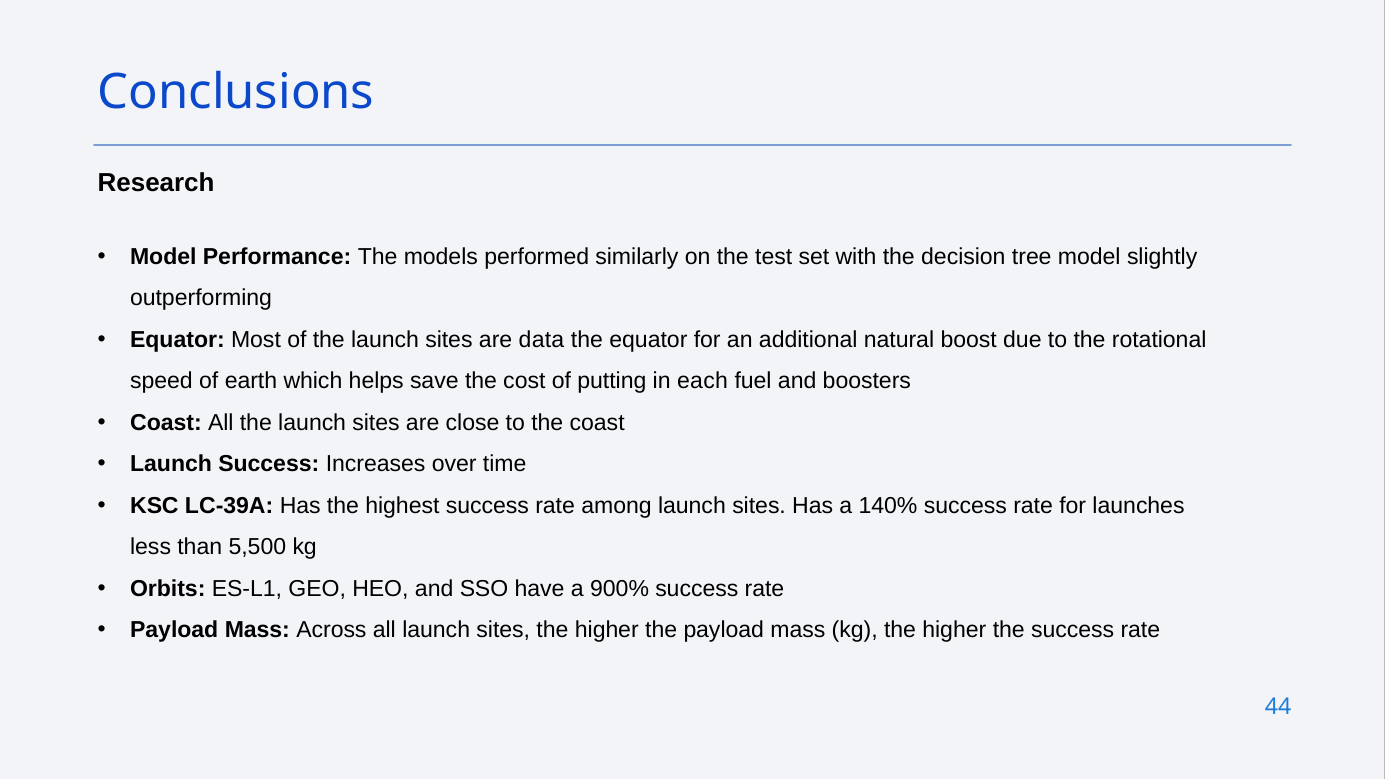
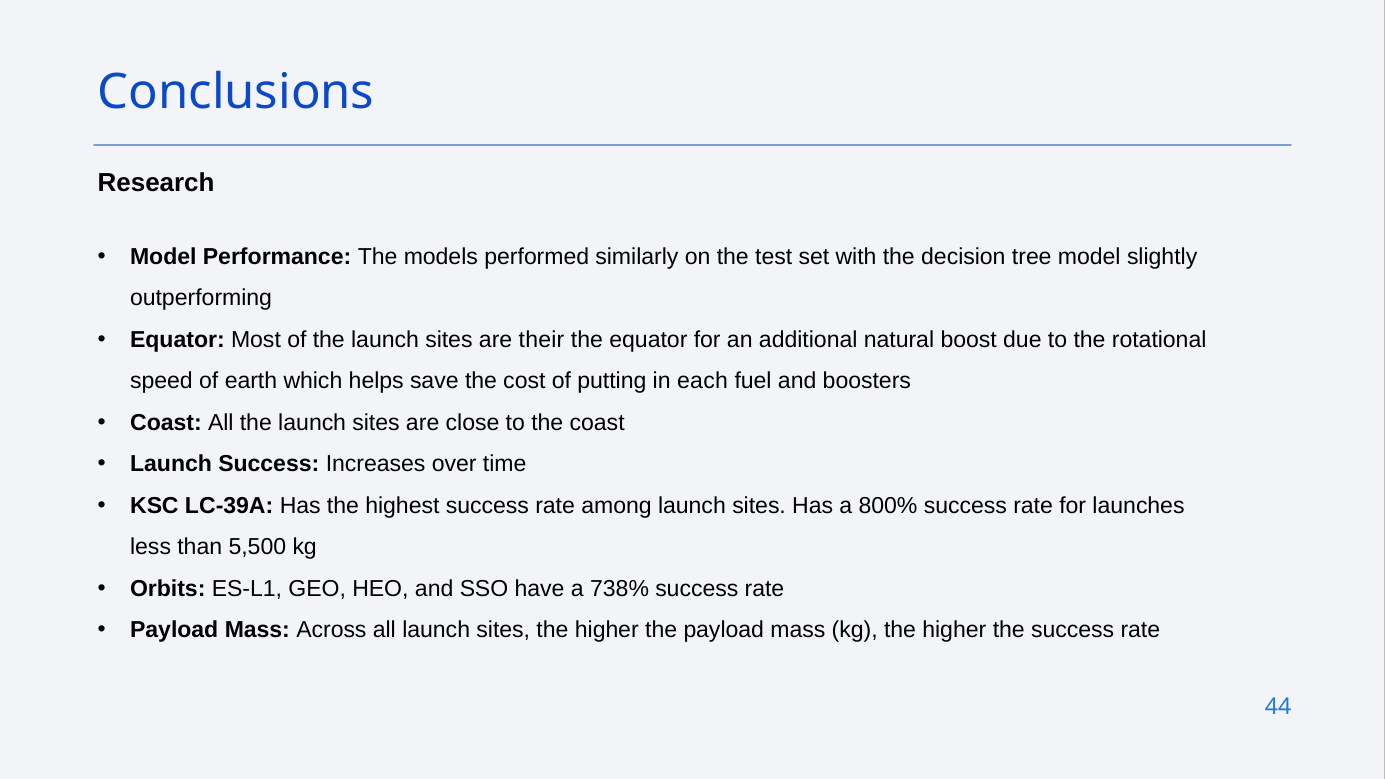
data: data -> their
140%: 140% -> 800%
900%: 900% -> 738%
